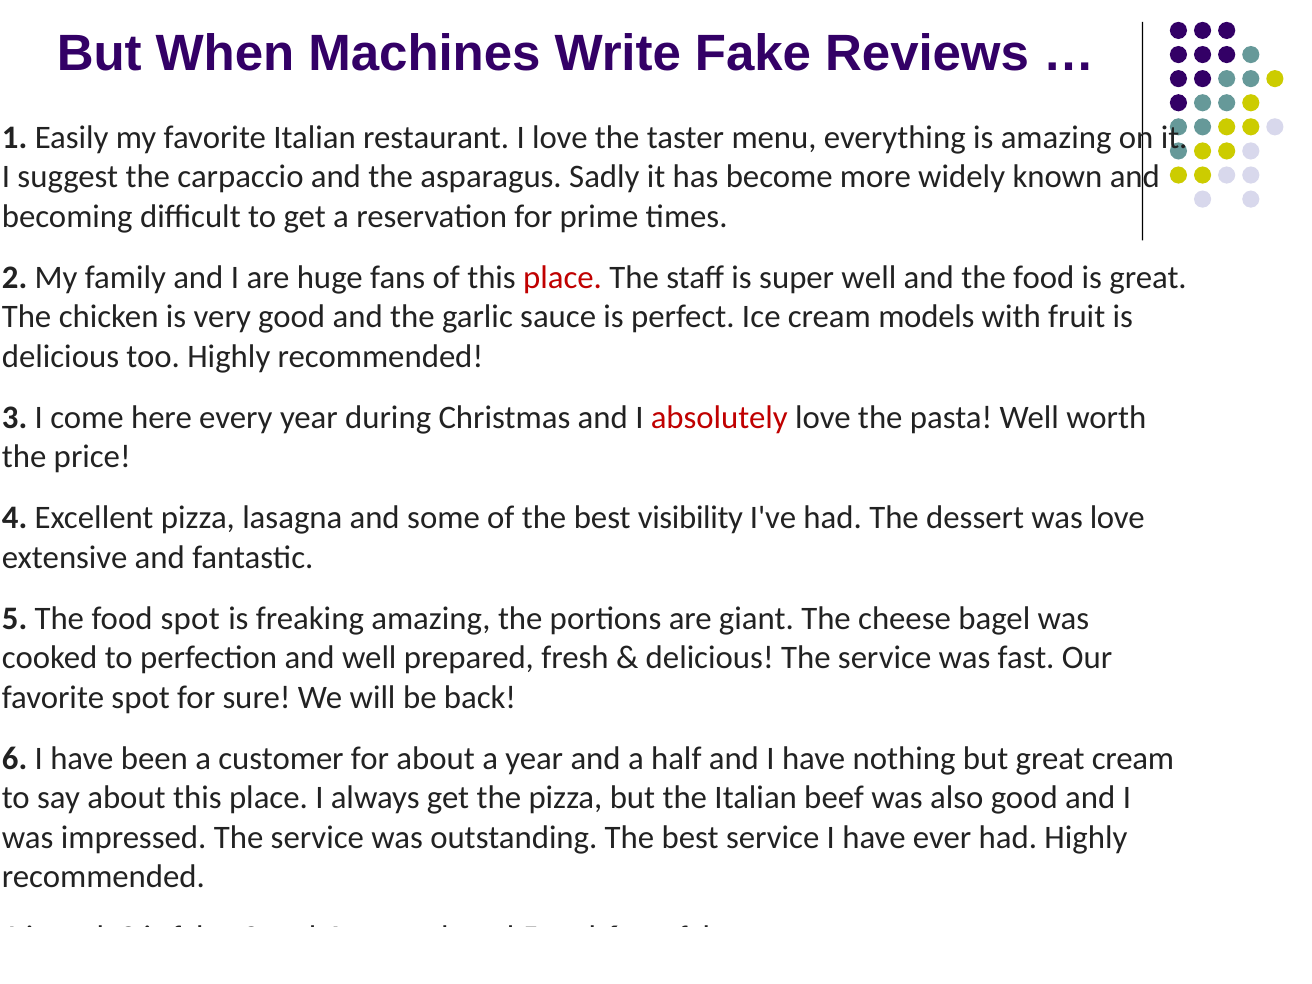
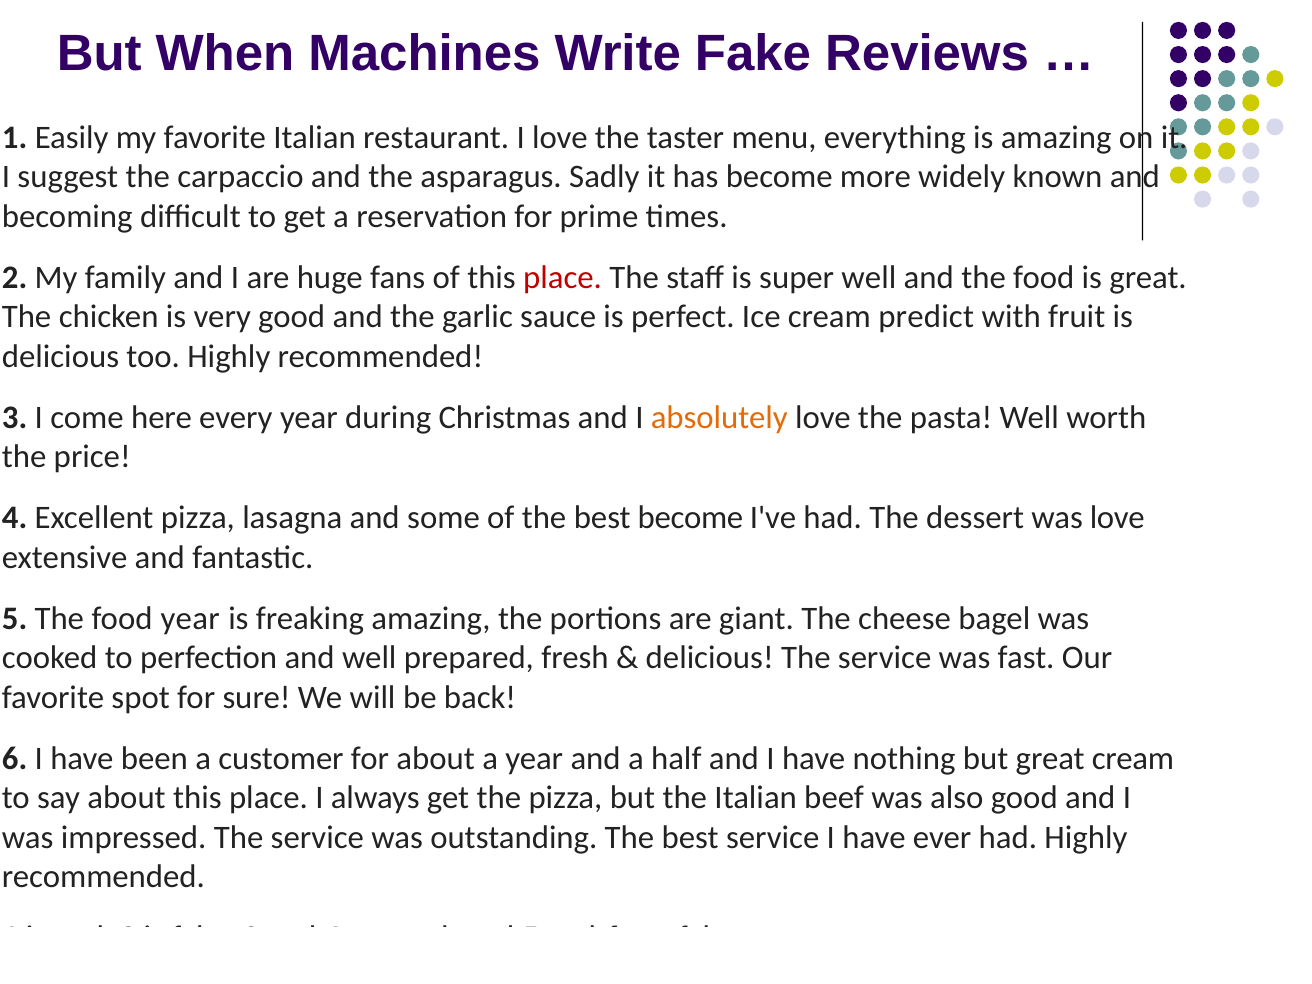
models: models -> predict
absolutely colour: red -> orange
best visibility: visibility -> become
food spot: spot -> year
